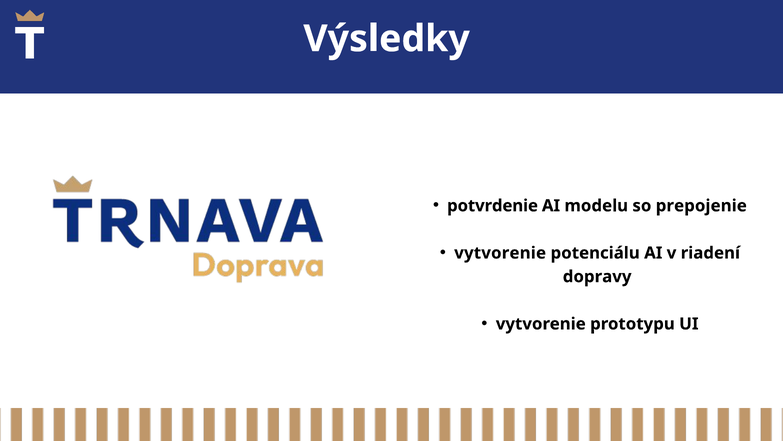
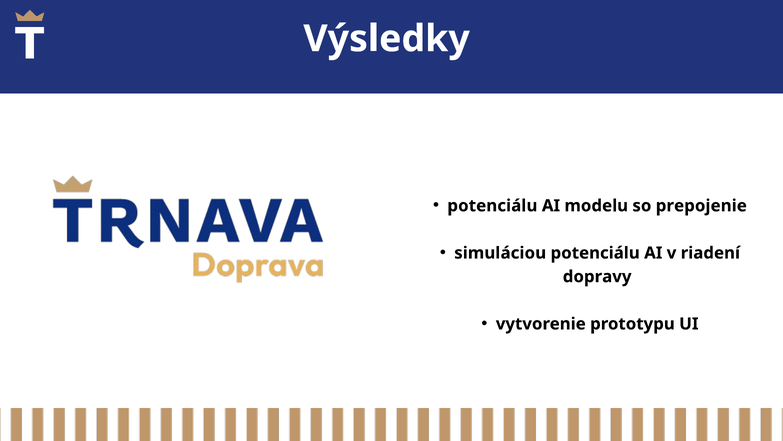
potvrdenie at (493, 206): potvrdenie -> potenciálu
vytvorenie at (500, 253): vytvorenie -> simuláciou
